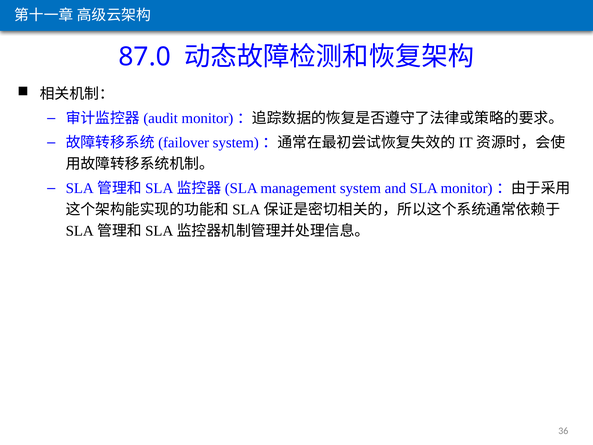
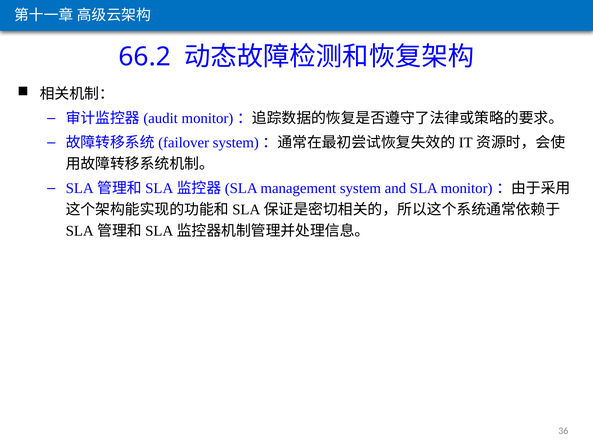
87.0: 87.0 -> 66.2
